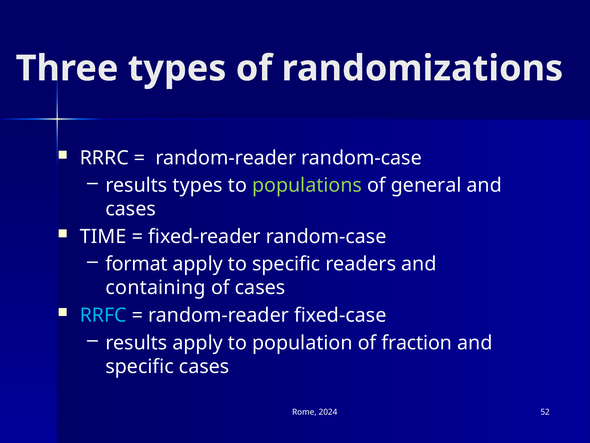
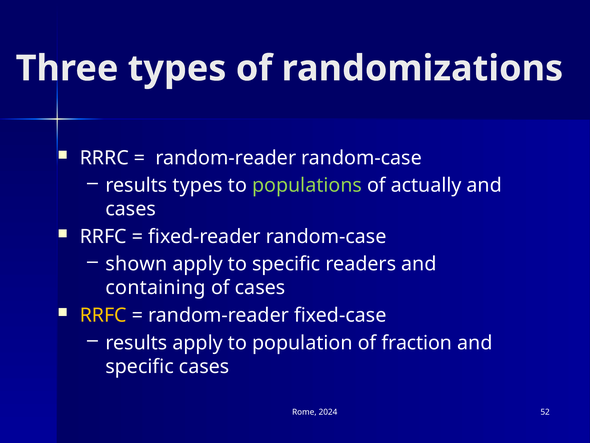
general: general -> actually
TIME at (103, 236): TIME -> RRFC
format: format -> shown
RRFC at (103, 315) colour: light blue -> yellow
